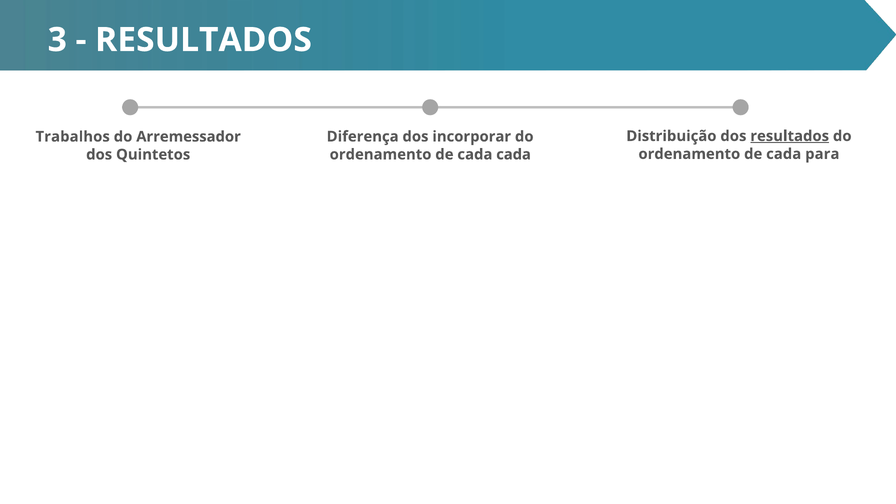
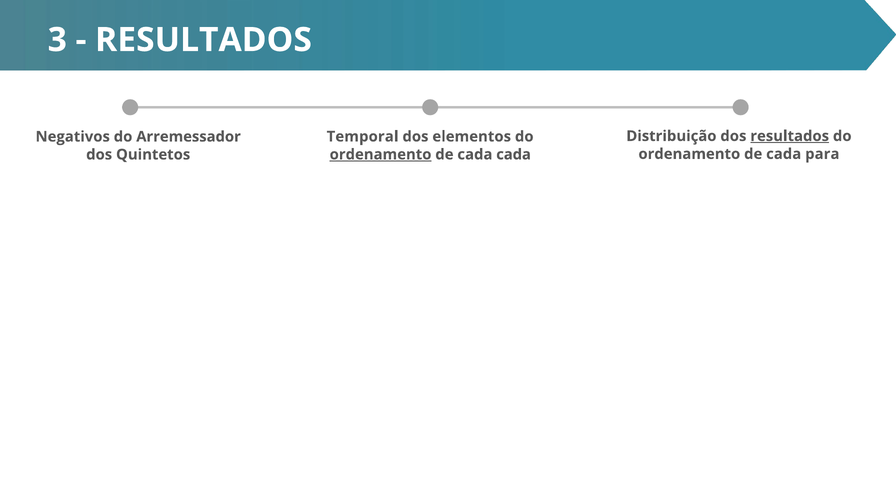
Diferença: Diferença -> Temporal
incorporar: incorporar -> elementos
Trabalhos: Trabalhos -> Negativos
ordenamento at (381, 154) underline: none -> present
